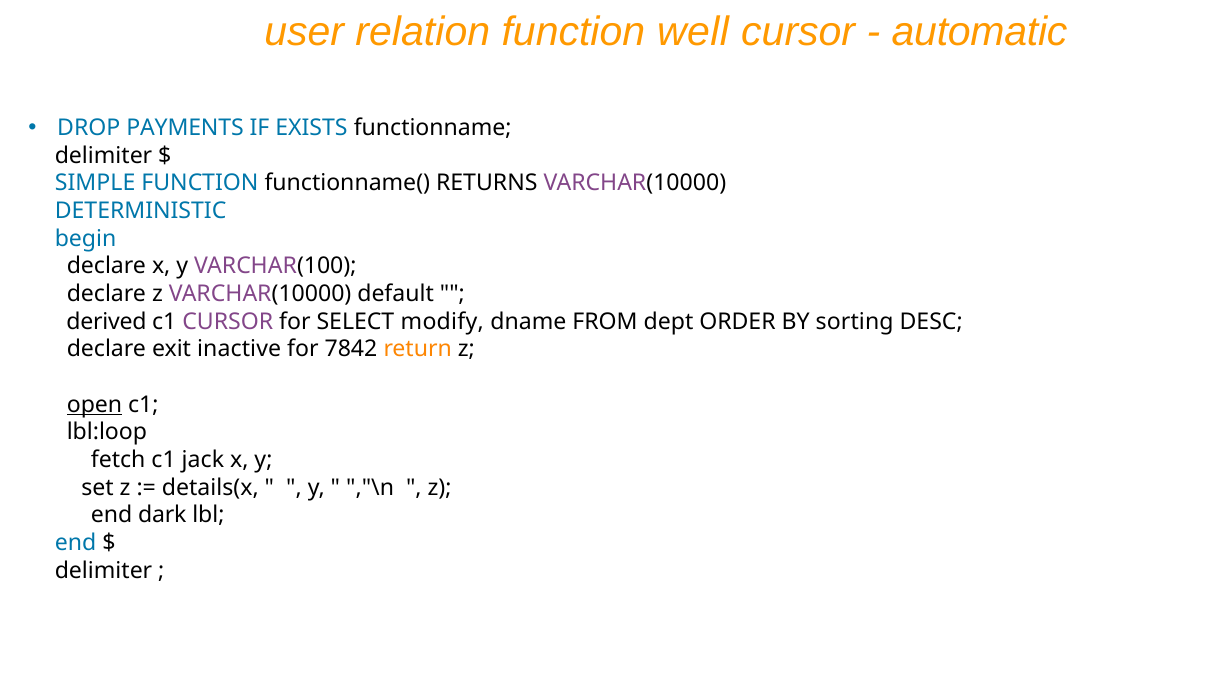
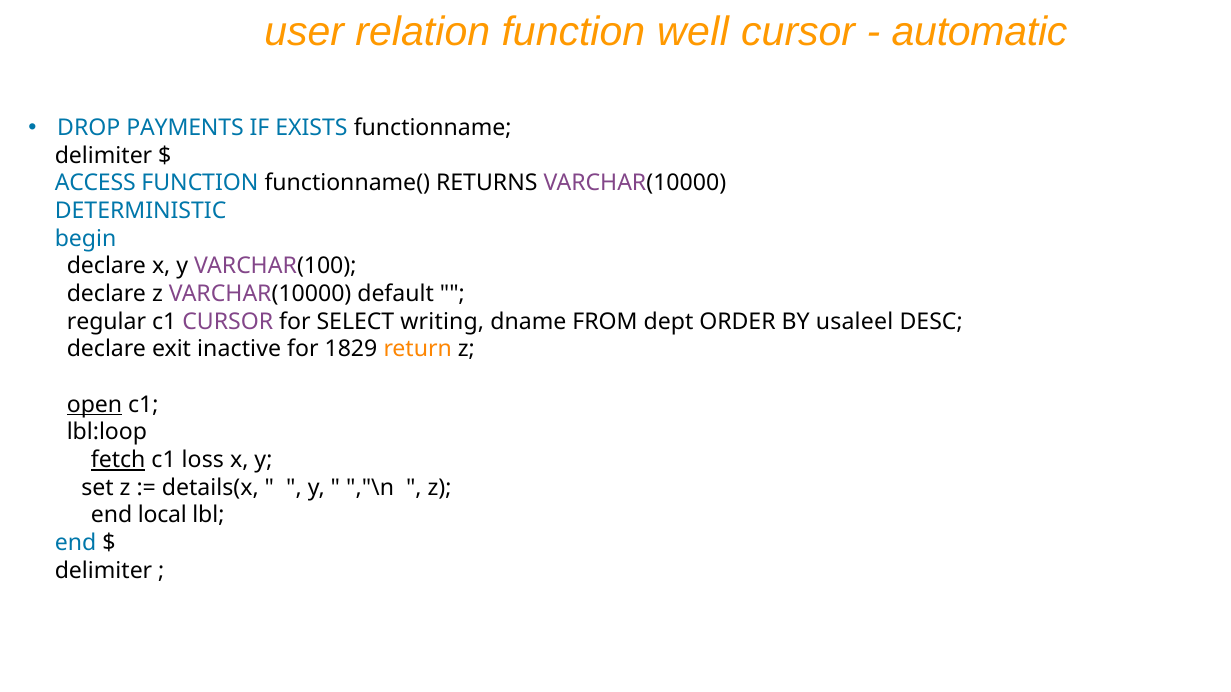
SIMPLE: SIMPLE -> ACCESS
derived: derived -> regular
modify: modify -> writing
sorting: sorting -> usaleel
7842: 7842 -> 1829
fetch underline: none -> present
jack: jack -> loss
dark: dark -> local
